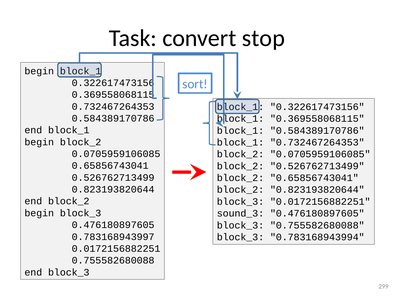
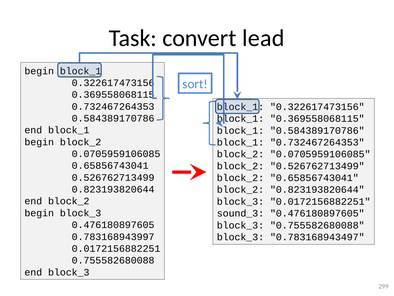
stop: stop -> lead
0.783168943994: 0.783168943994 -> 0.783168943497
